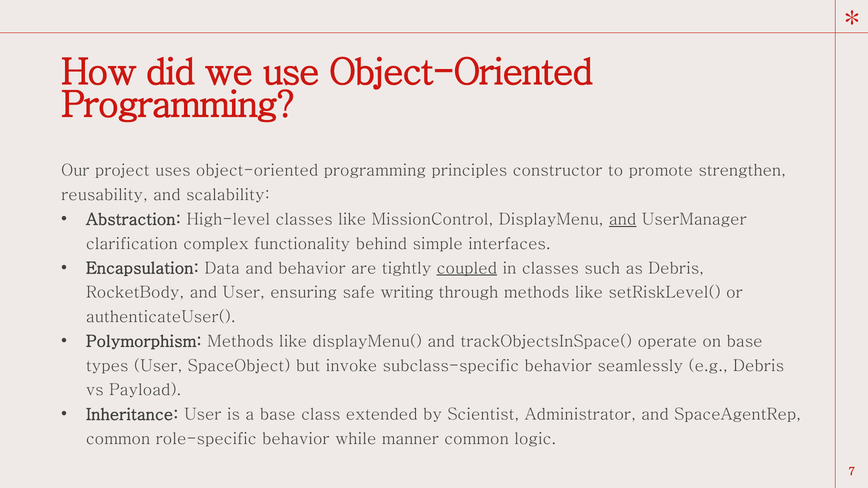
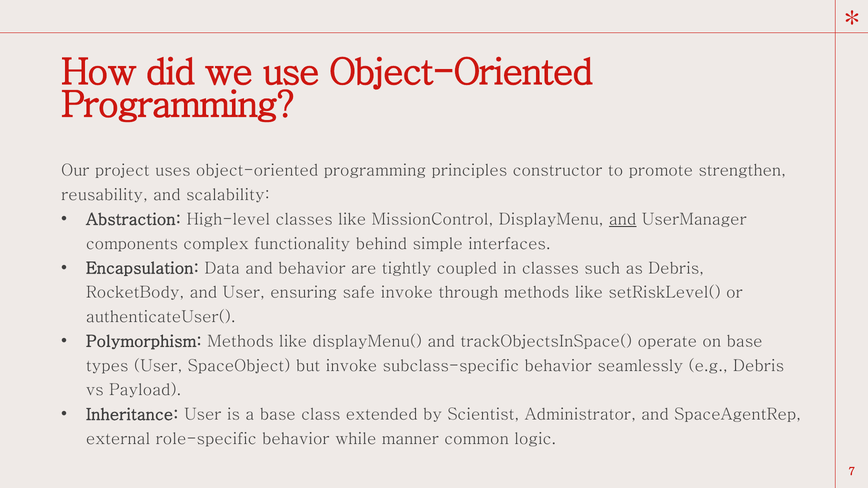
clarification: clarification -> components
coupled underline: present -> none
safe writing: writing -> invoke
common at (118, 439): common -> external
